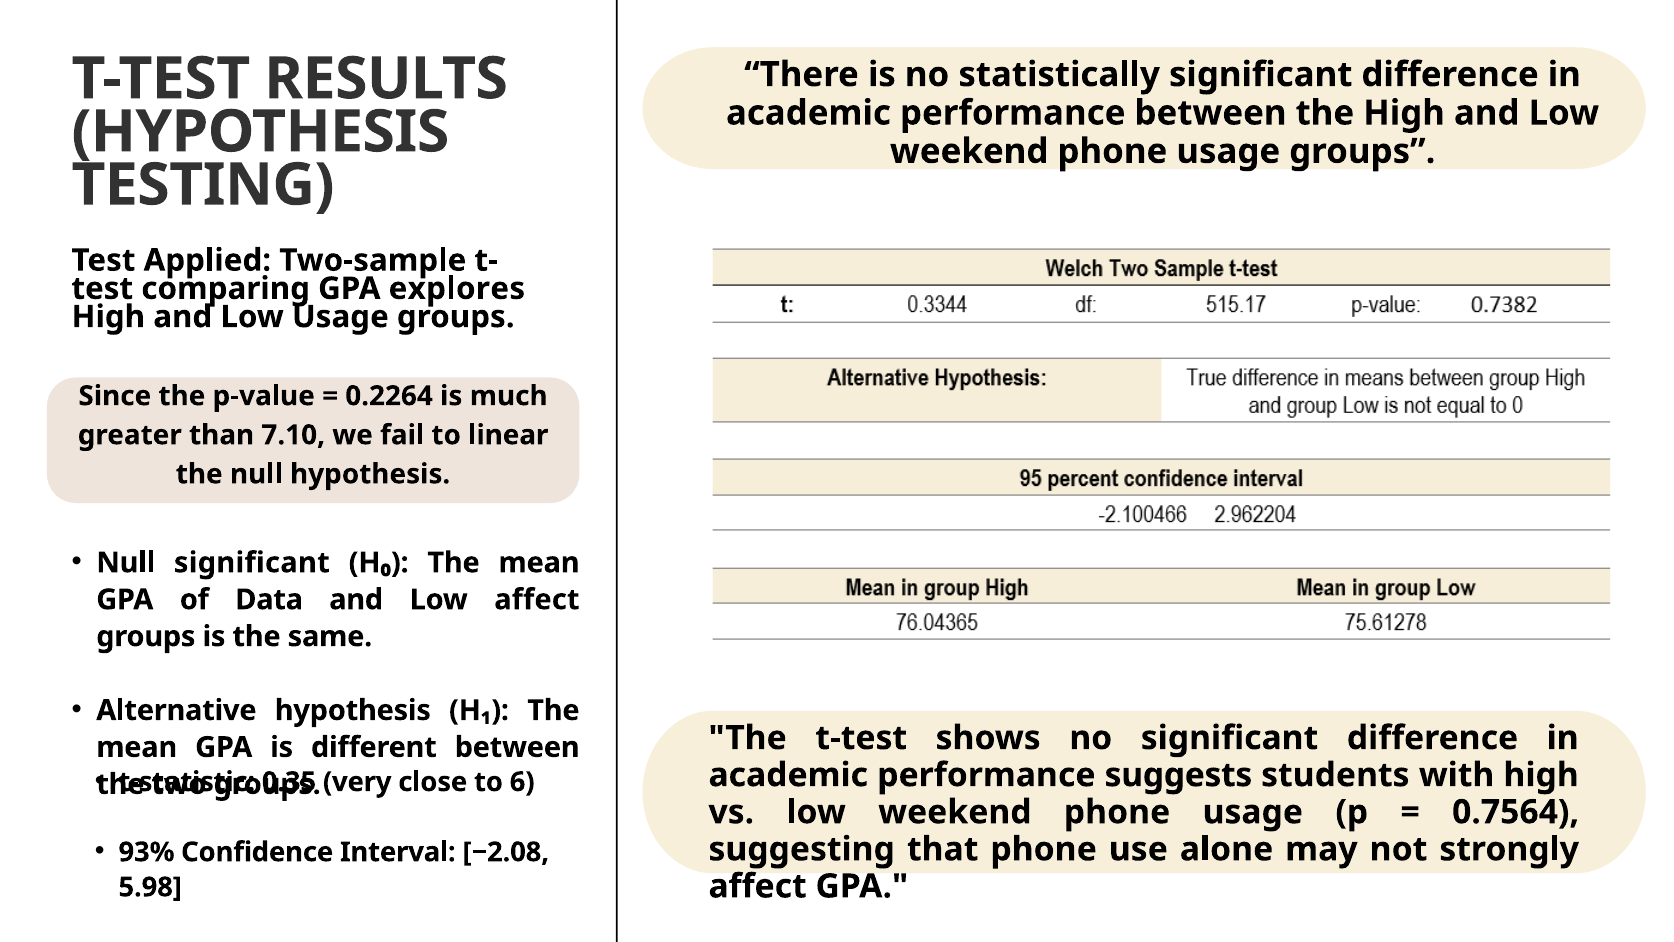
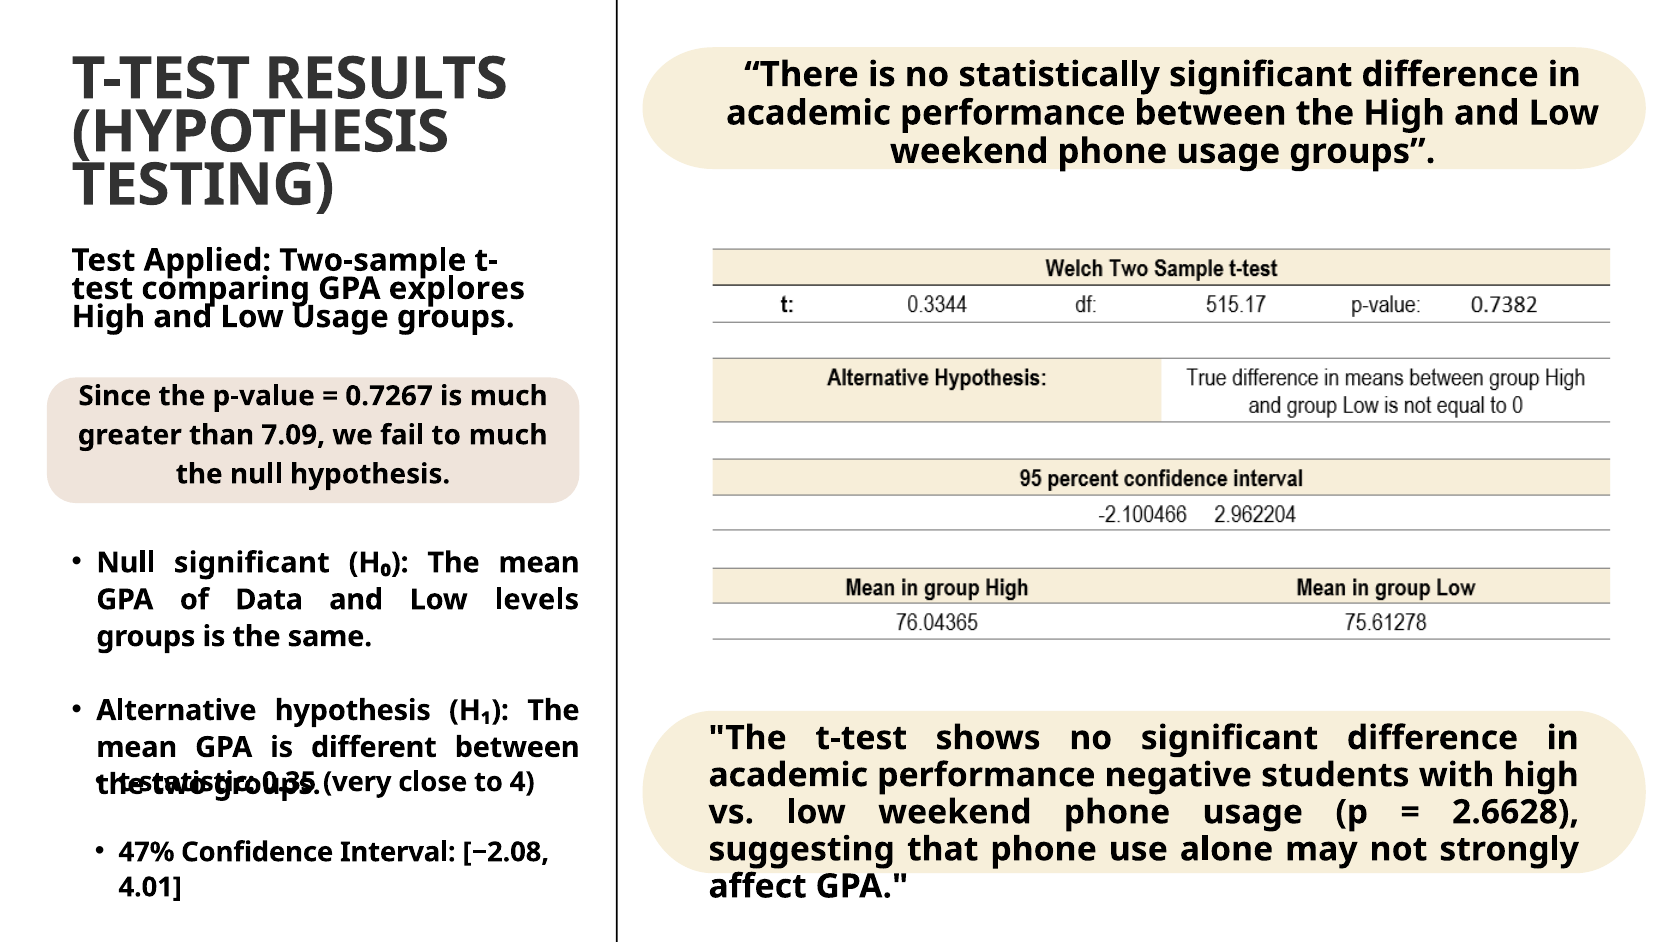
0.2264: 0.2264 -> 0.7267
7.10: 7.10 -> 7.09
to linear: linear -> much
Low affect: affect -> levels
6: 6 -> 4
suggests: suggests -> negative
0.7564: 0.7564 -> 2.6628
93%: 93% -> 47%
5.98: 5.98 -> 4.01
